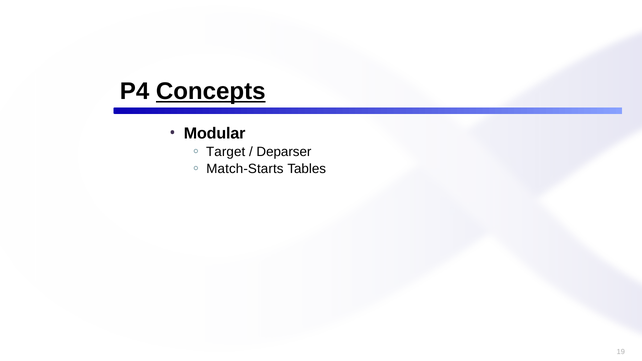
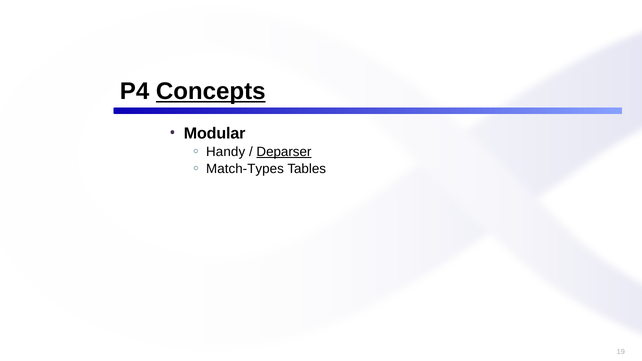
Target: Target -> Handy
Deparser underline: none -> present
Match-Starts: Match-Starts -> Match-Types
